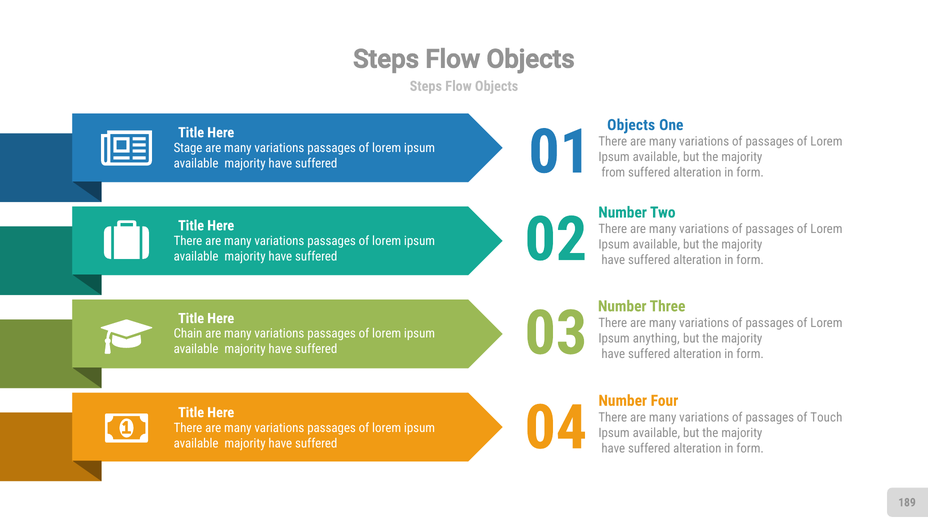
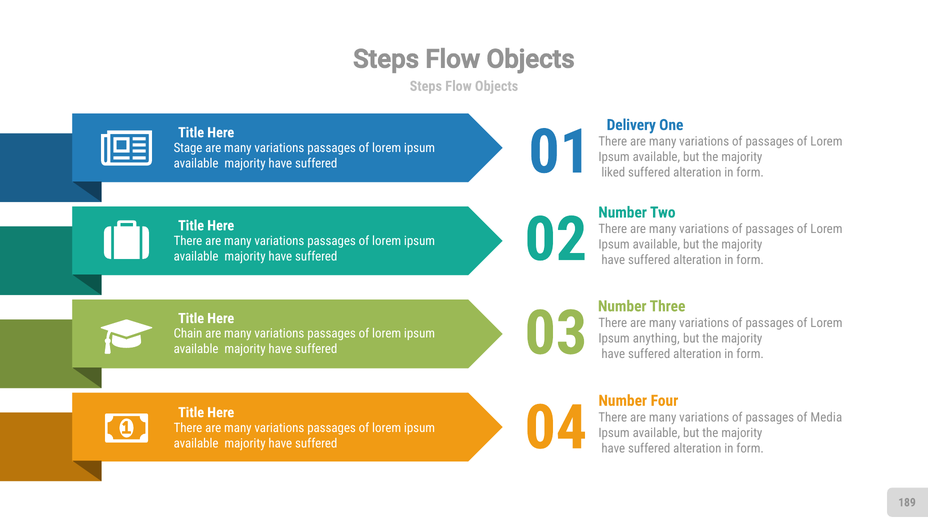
Objects at (631, 125): Objects -> Delivery
from: from -> liked
Touch: Touch -> Media
